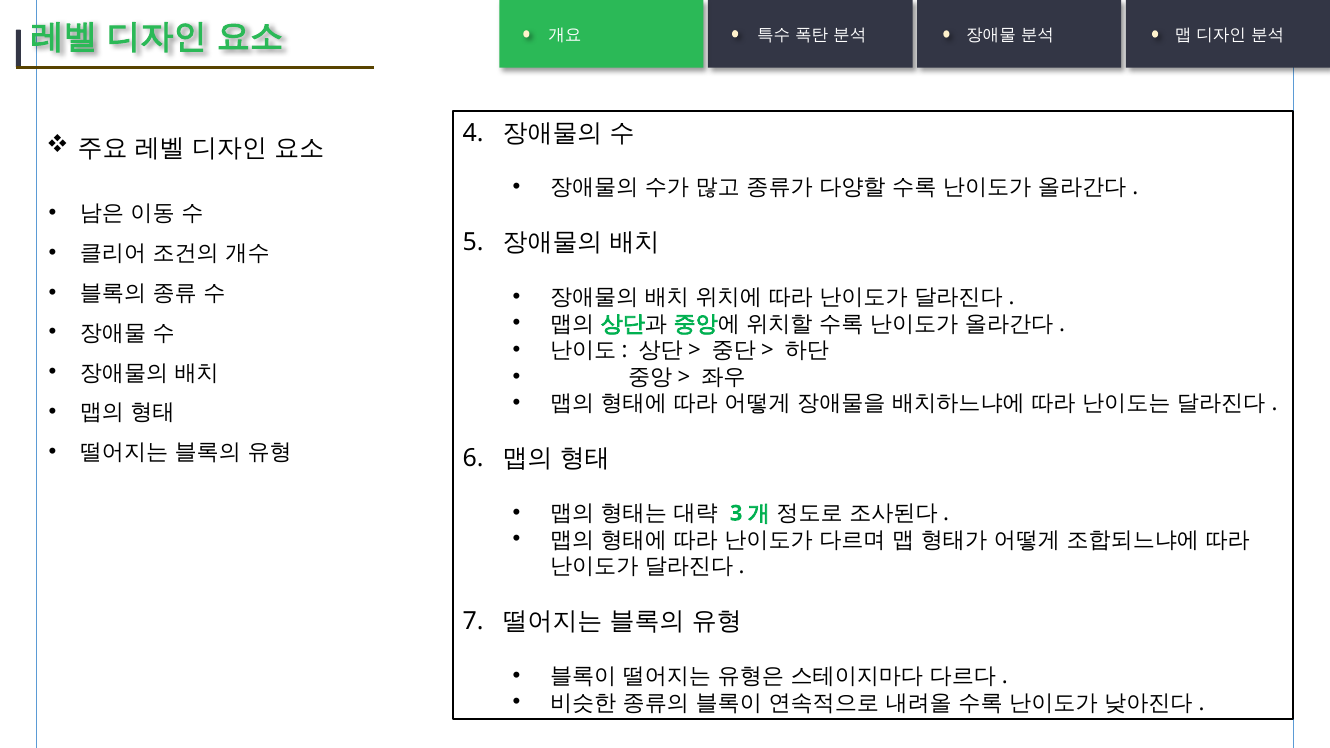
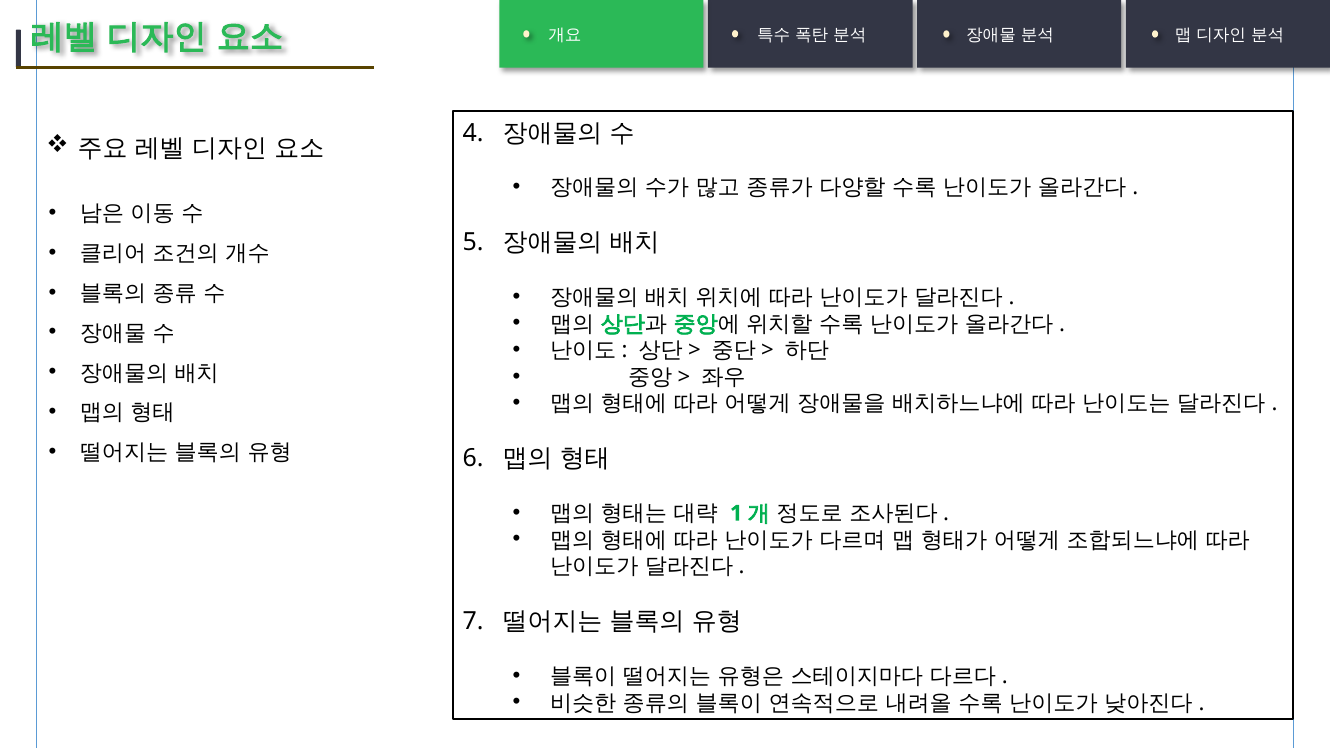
3: 3 -> 1
